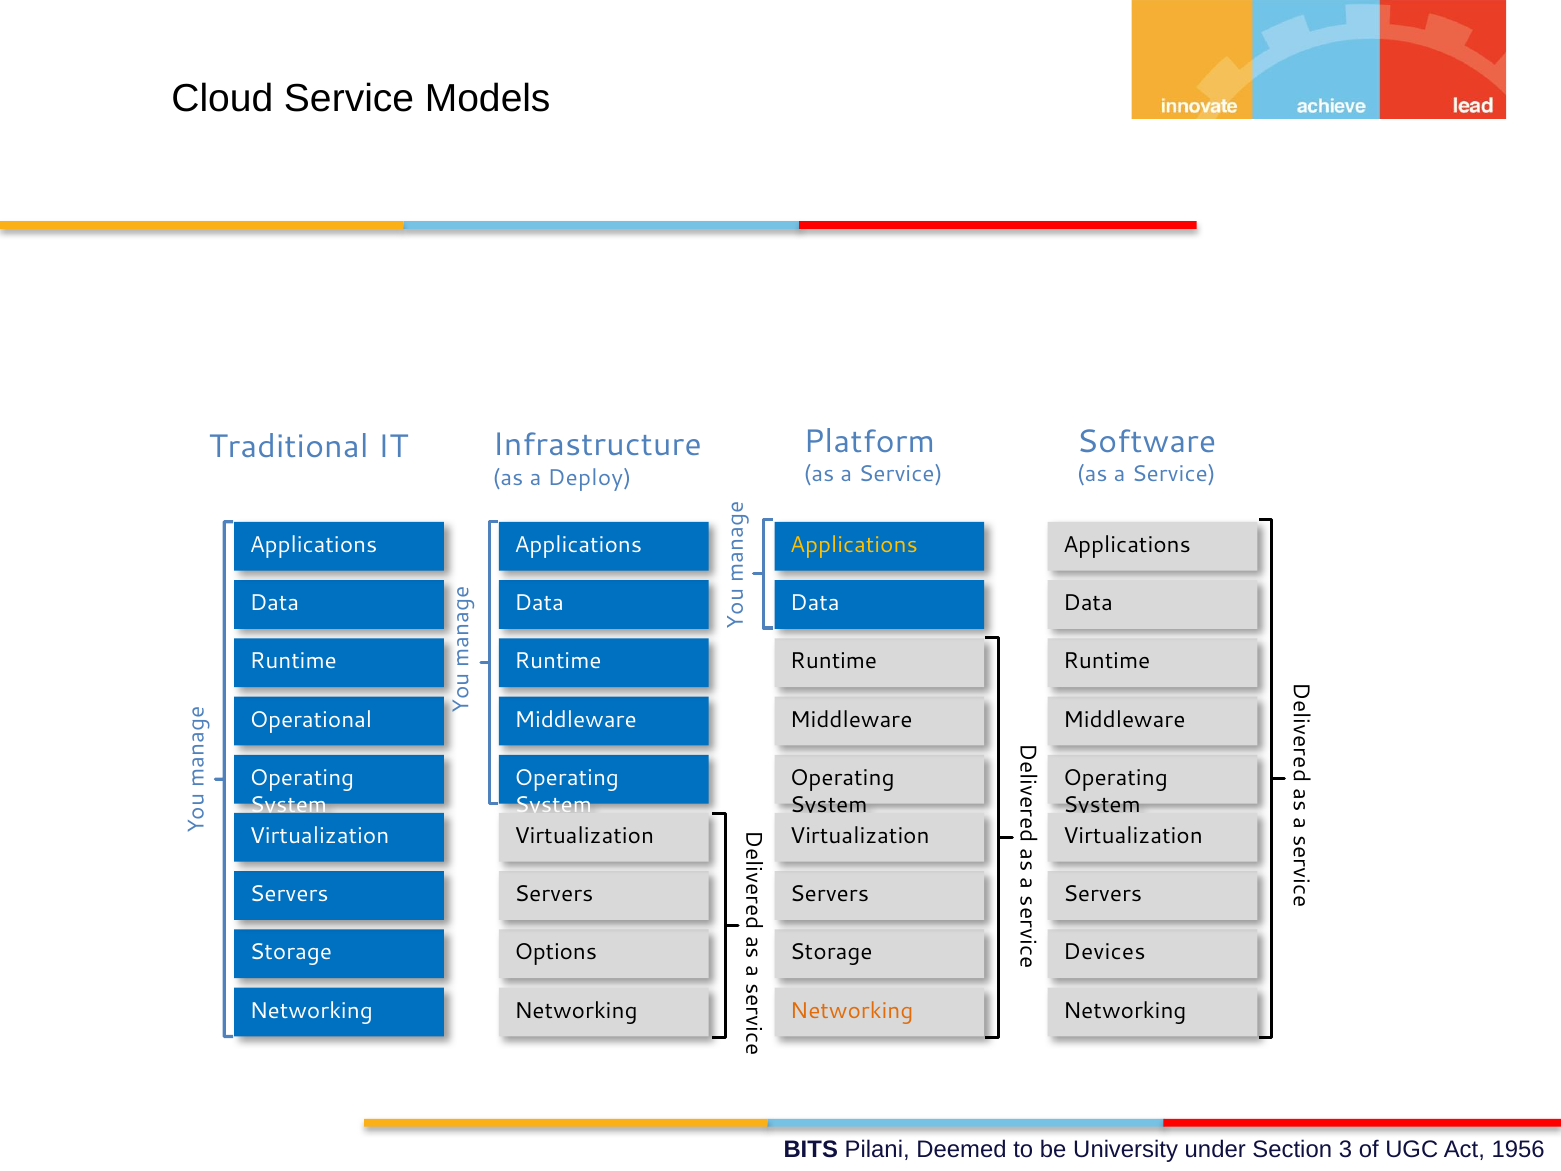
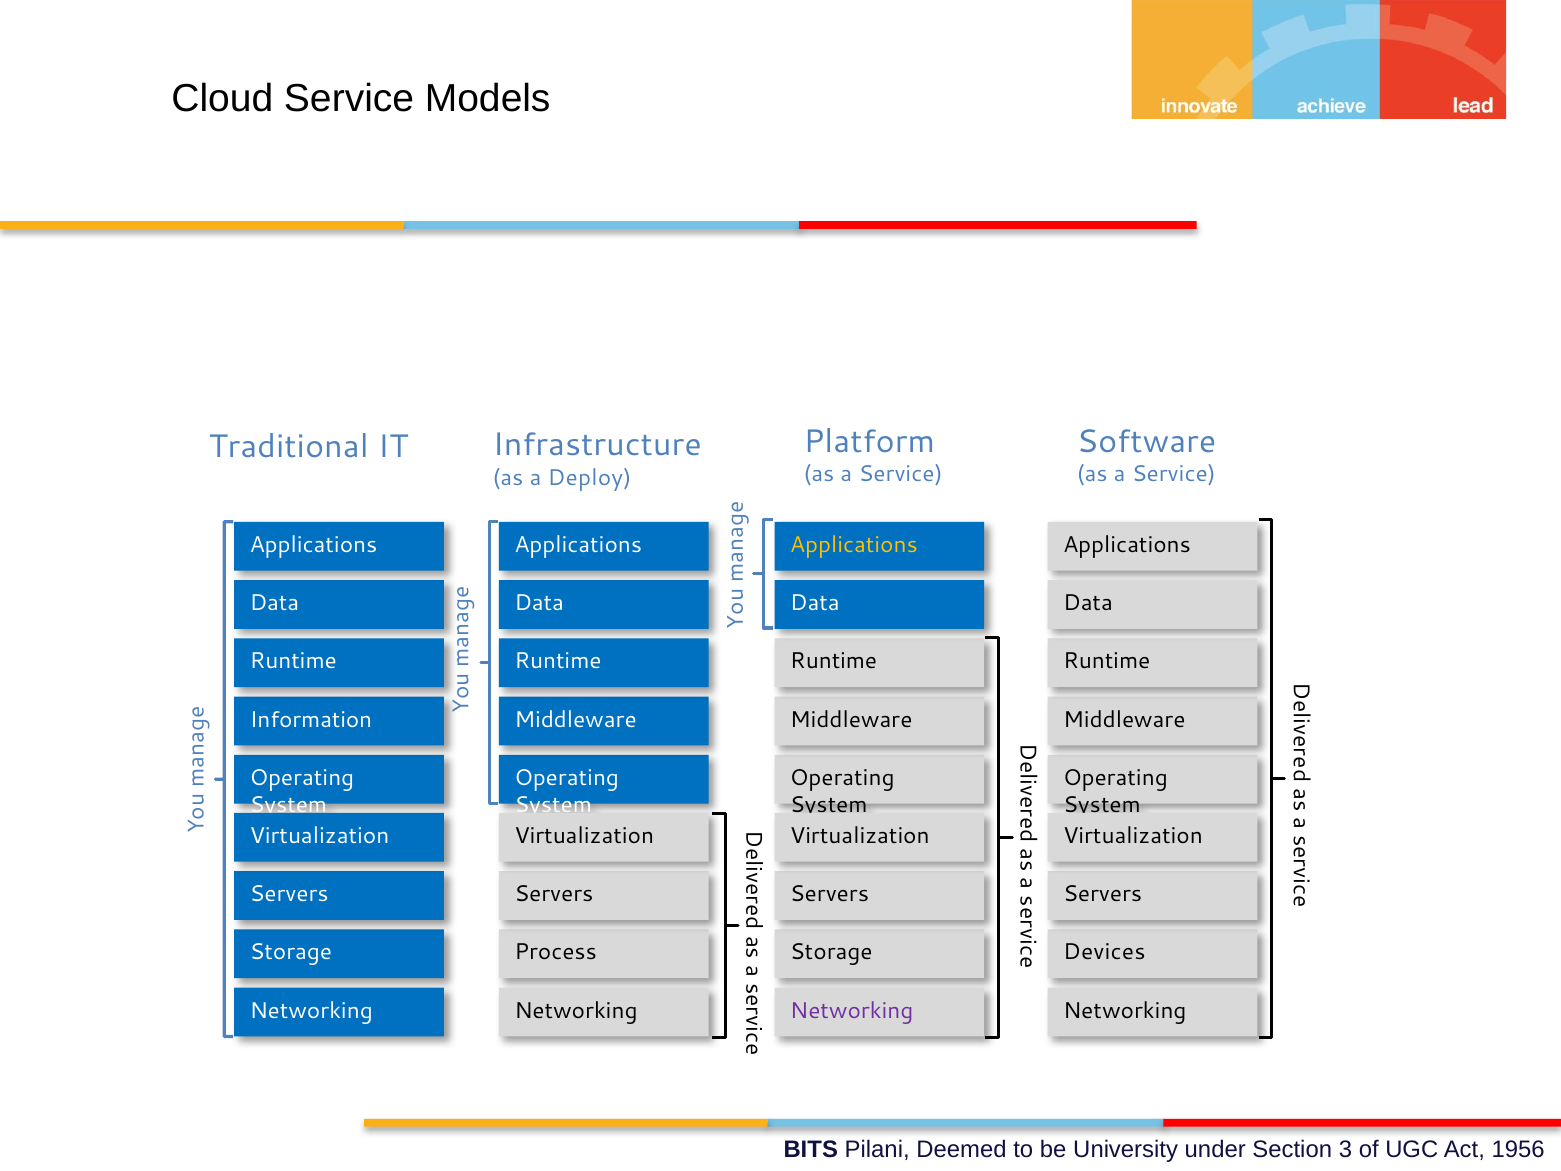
Operational: Operational -> Information
Options: Options -> Process
Networking at (852, 1010) colour: orange -> purple
